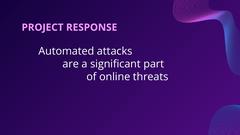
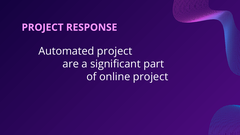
Automated attacks: attacks -> project
online threats: threats -> project
